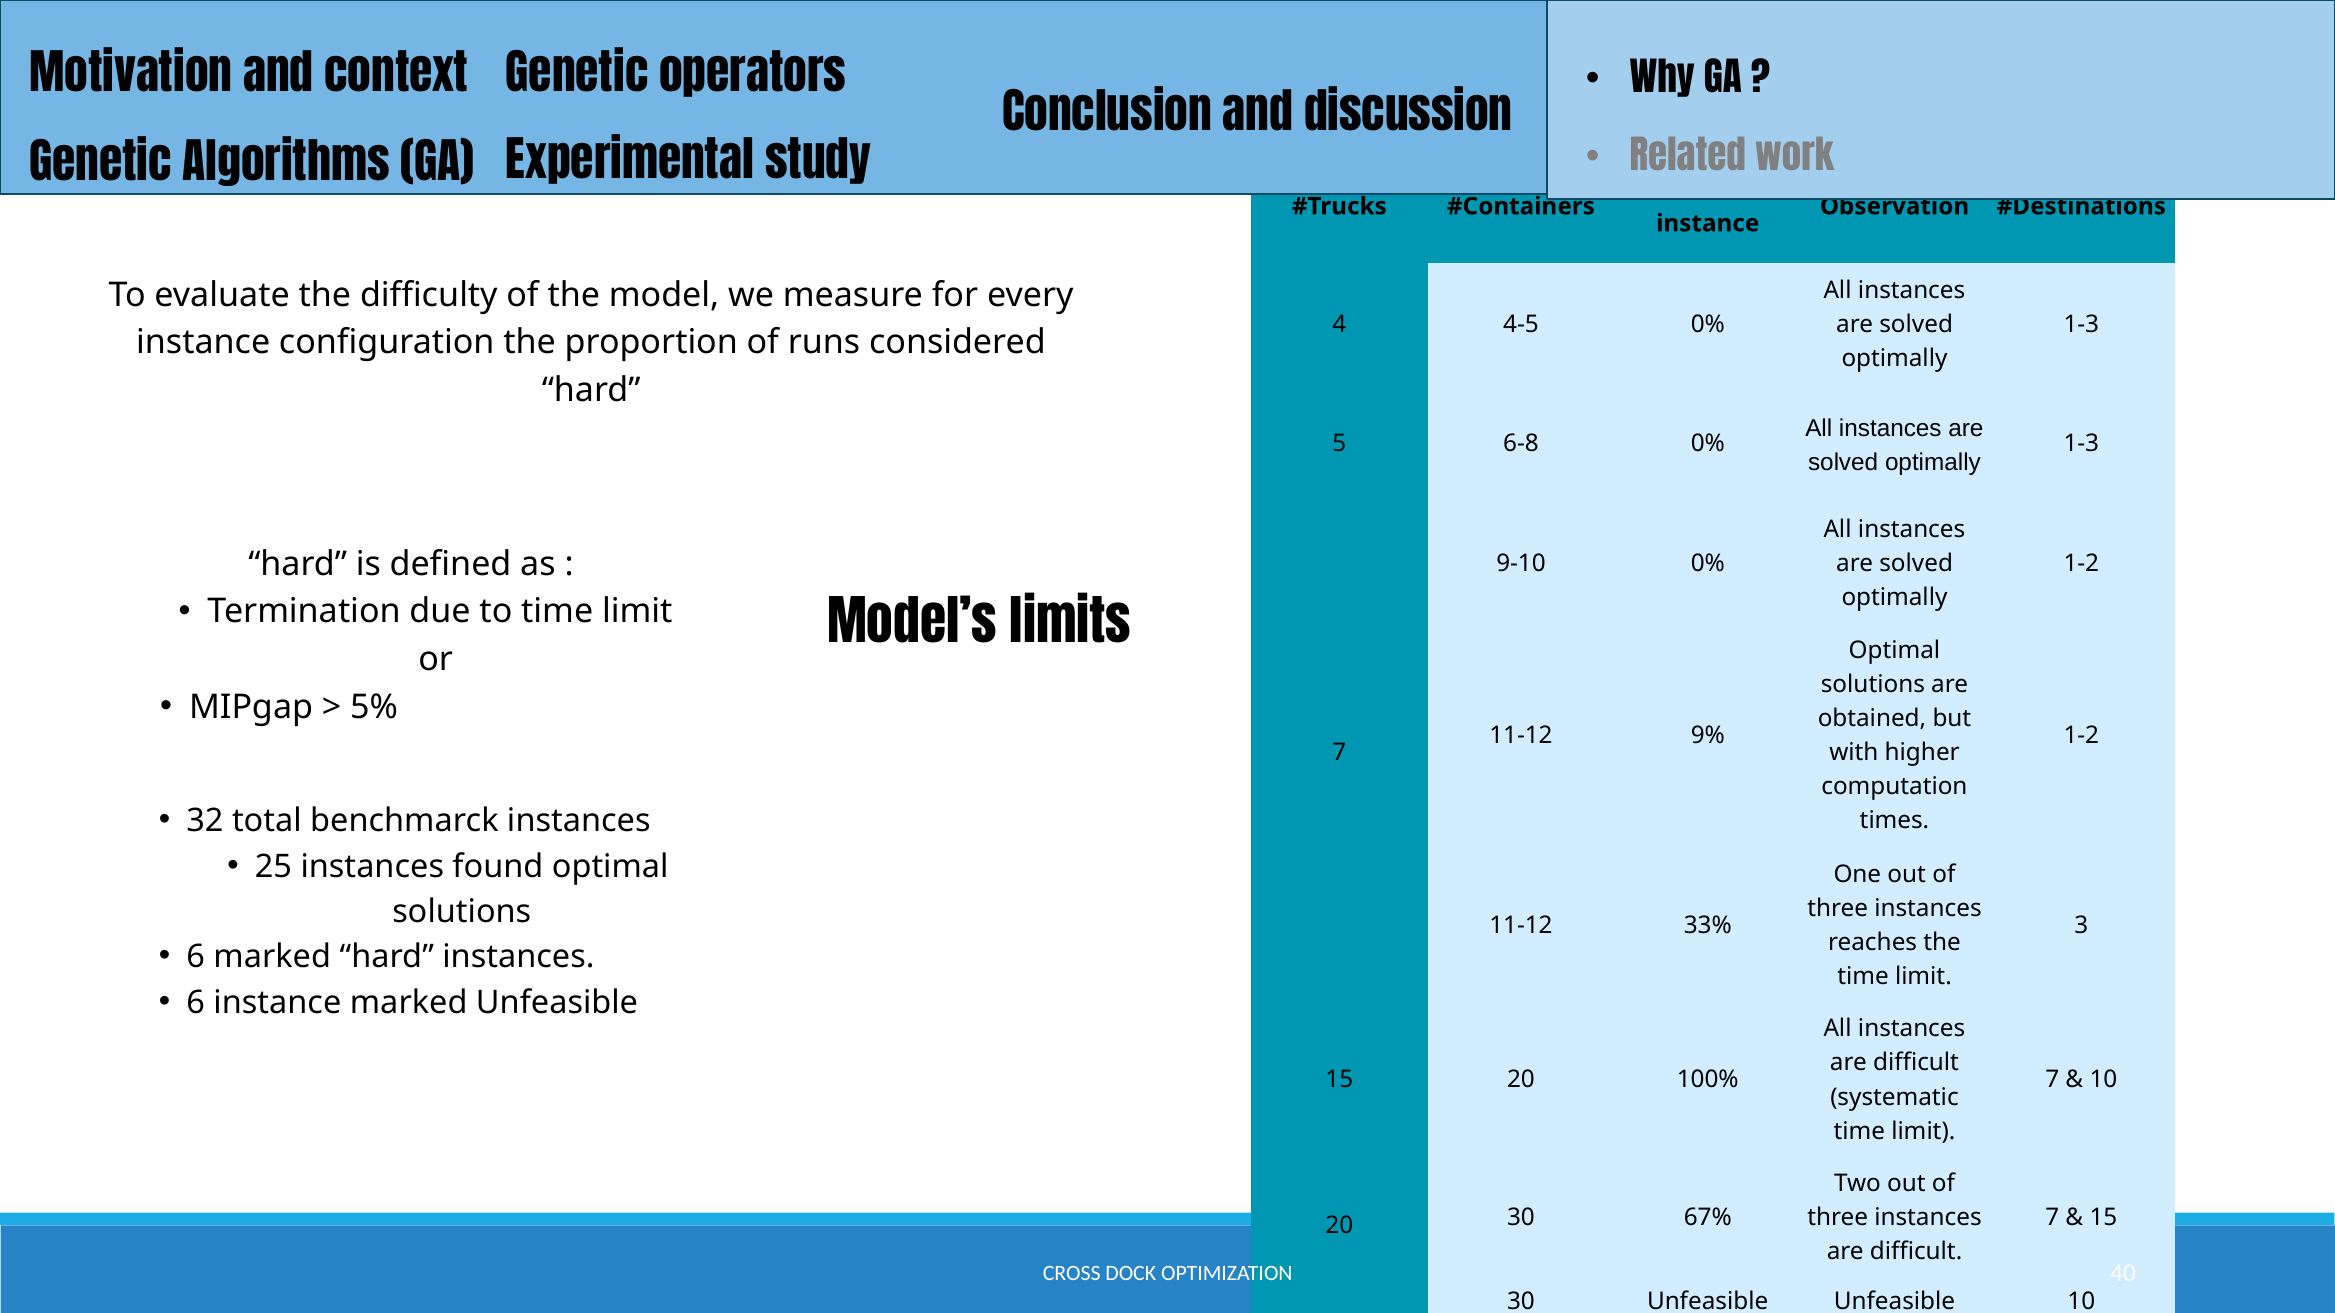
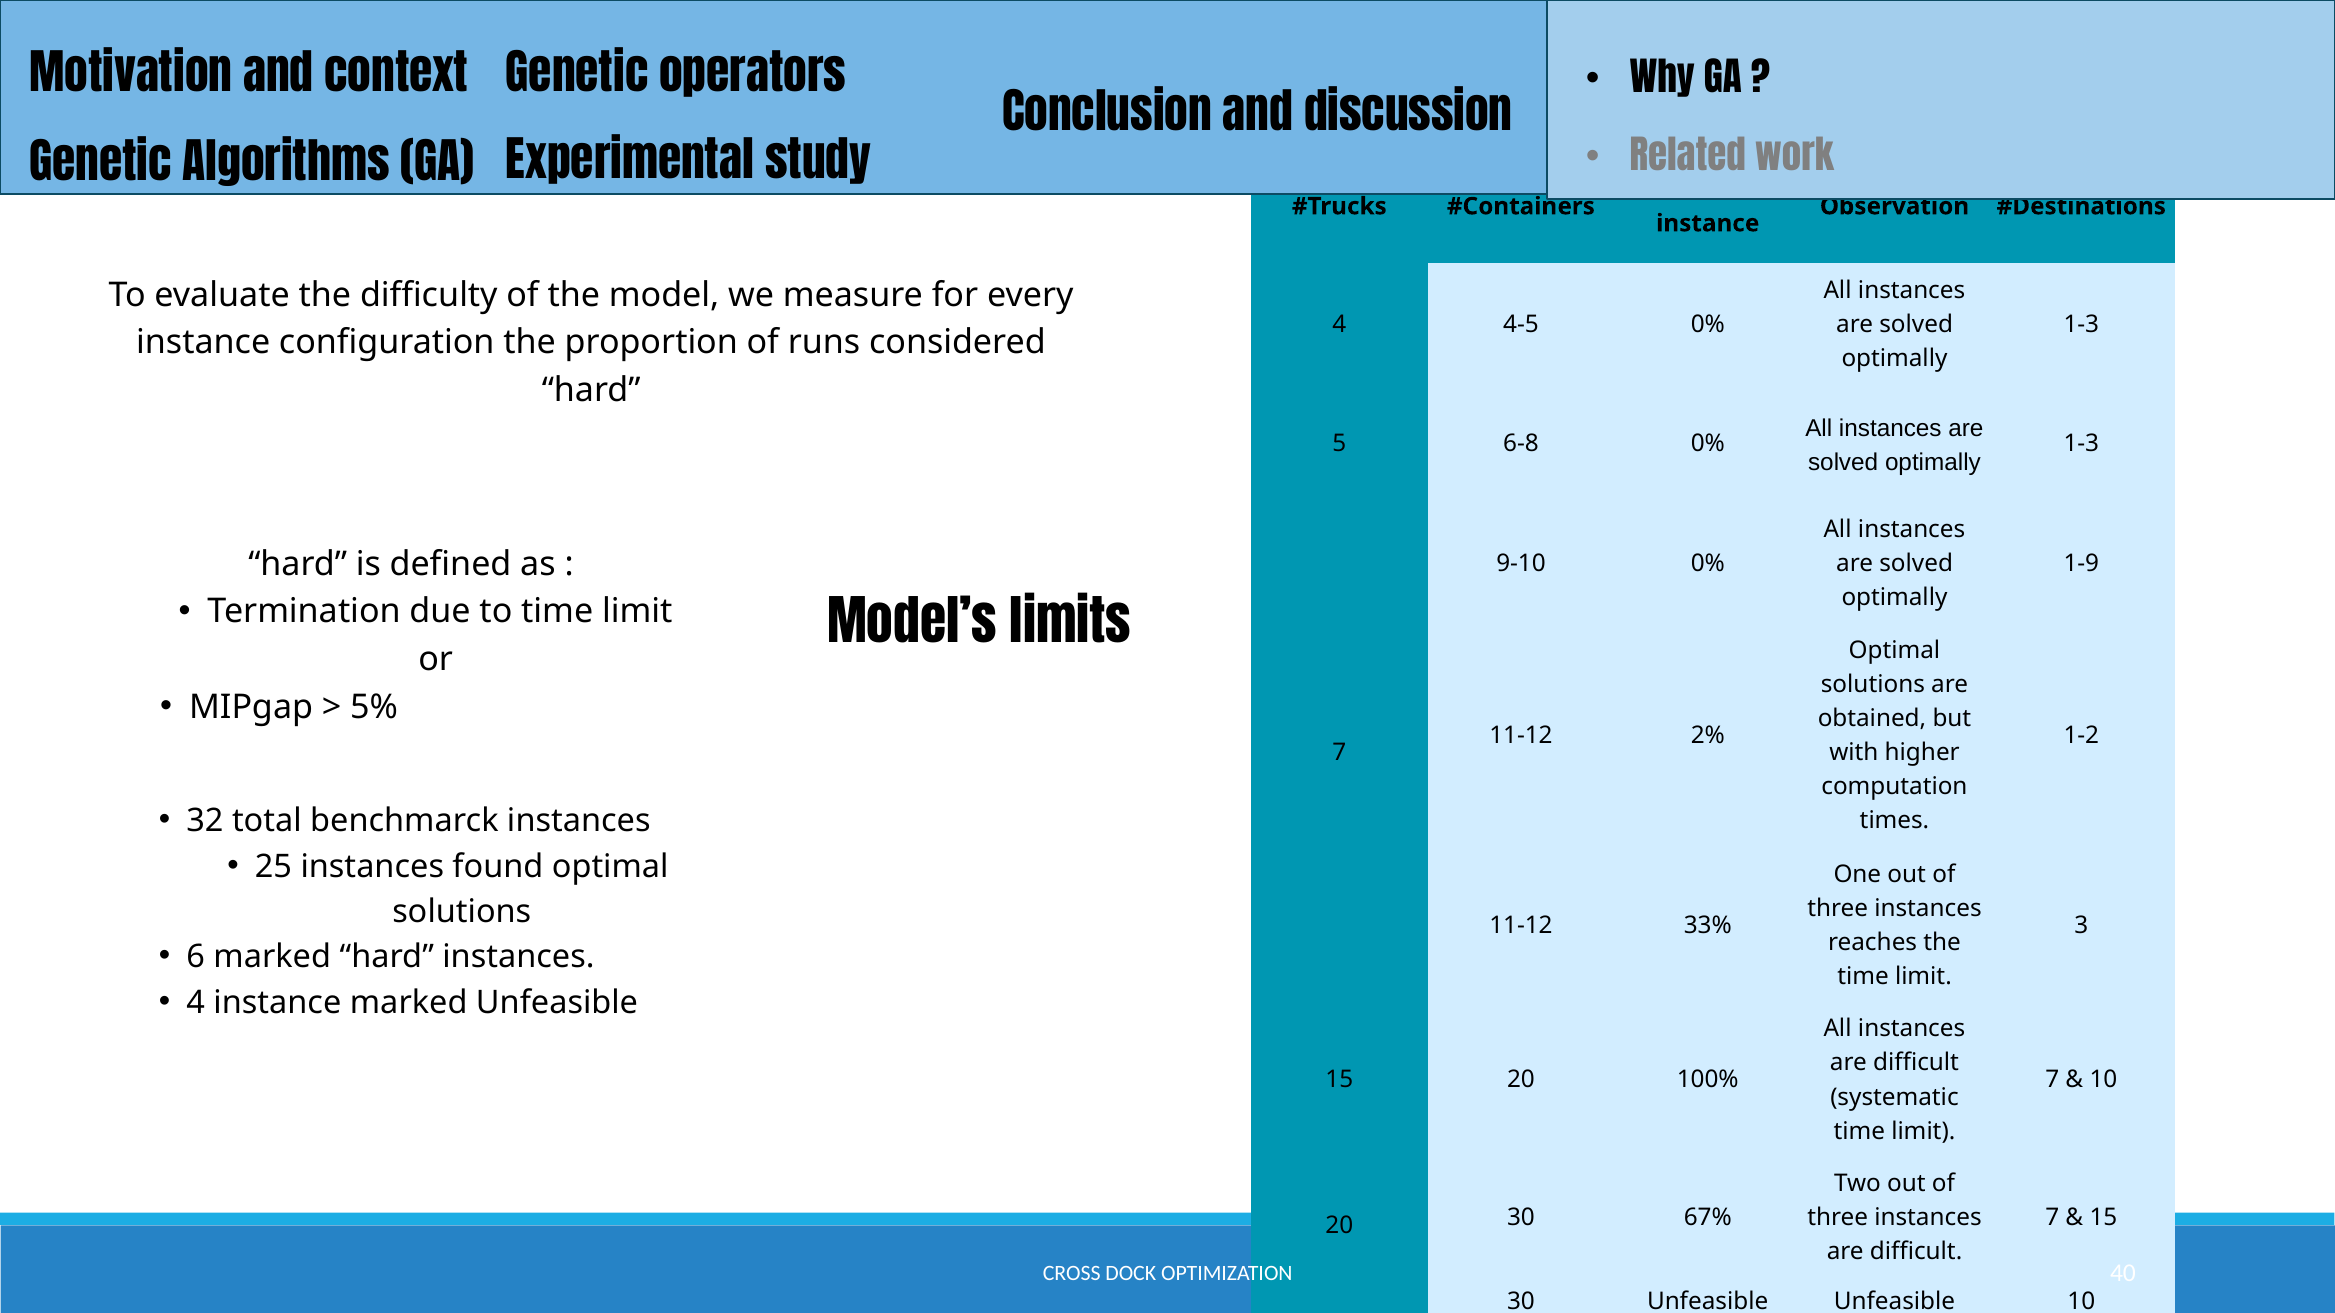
1-2 at (2081, 563): 1-2 -> 1-9
9%: 9% -> 2%
6 at (196, 1003): 6 -> 4
